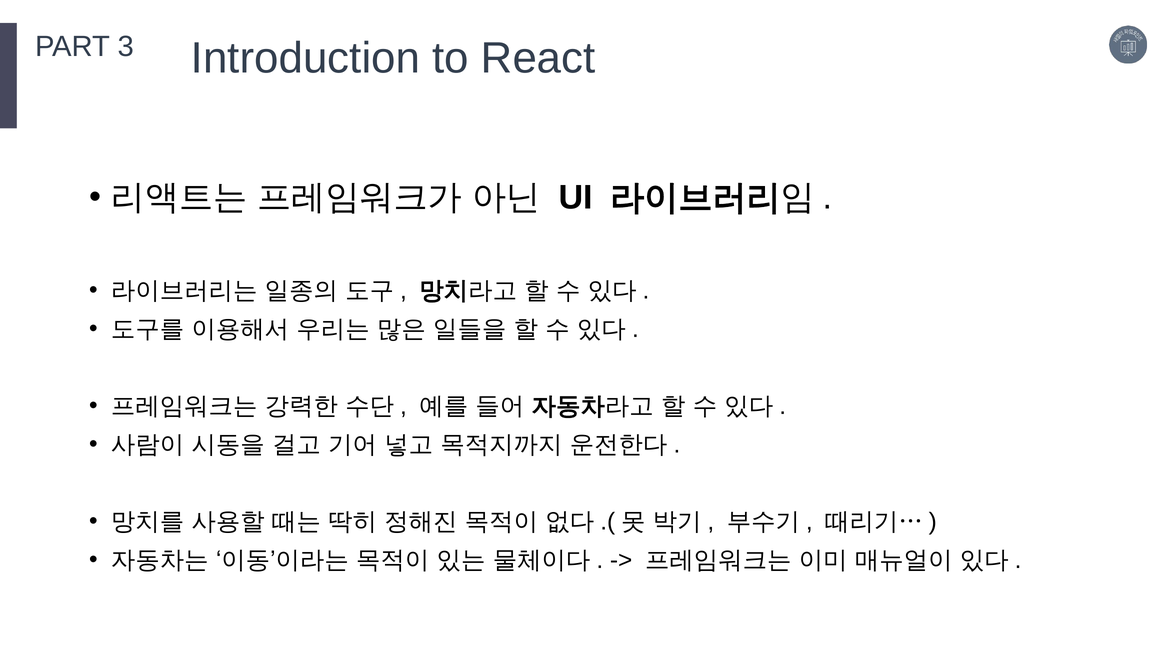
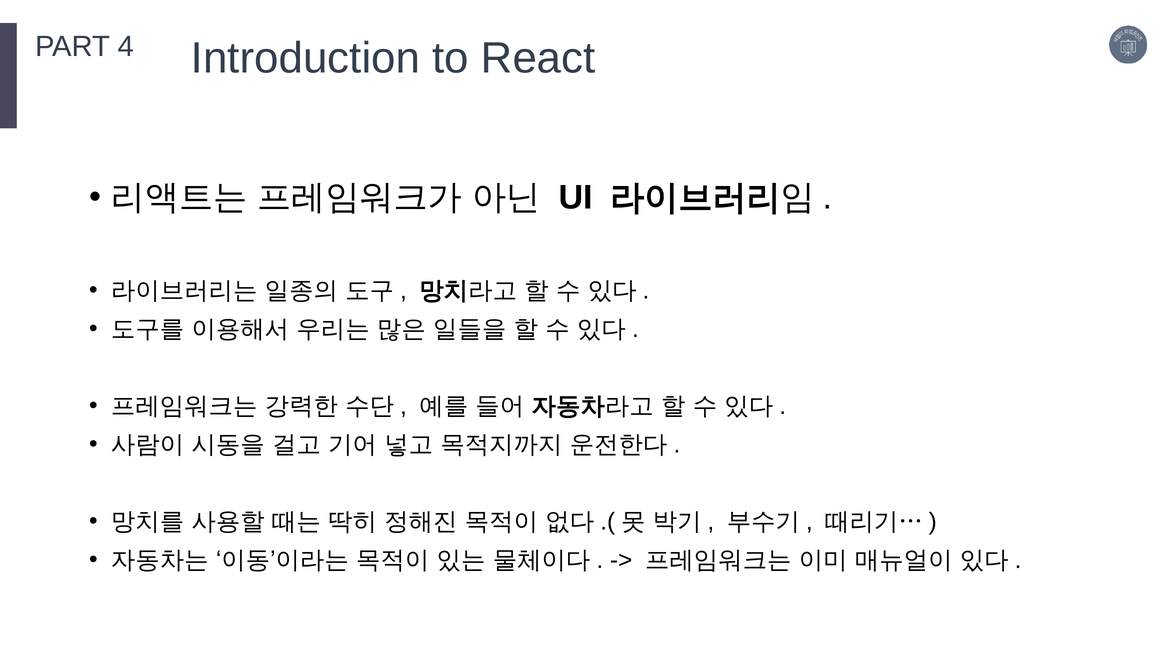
3: 3 -> 4
